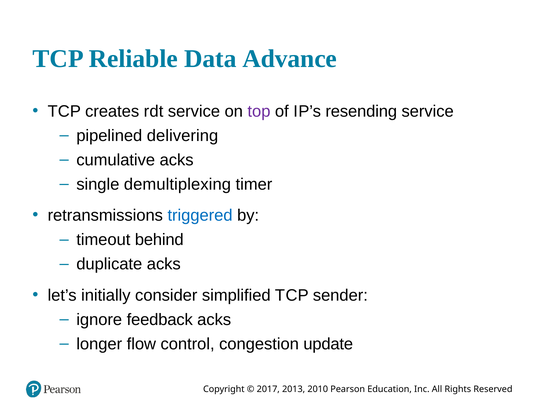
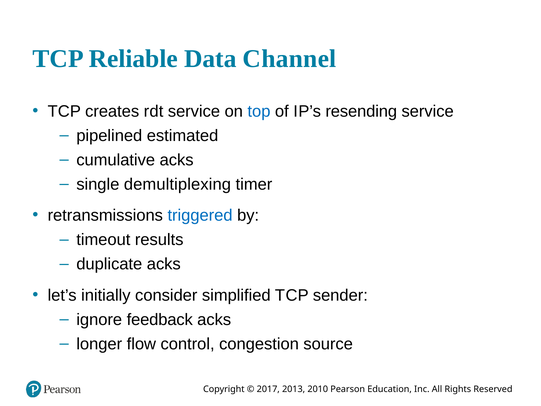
Advance: Advance -> Channel
top colour: purple -> blue
delivering: delivering -> estimated
behind: behind -> results
update: update -> source
